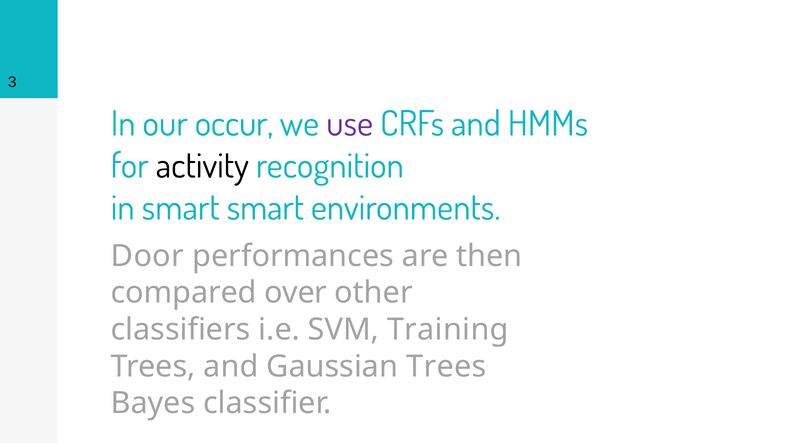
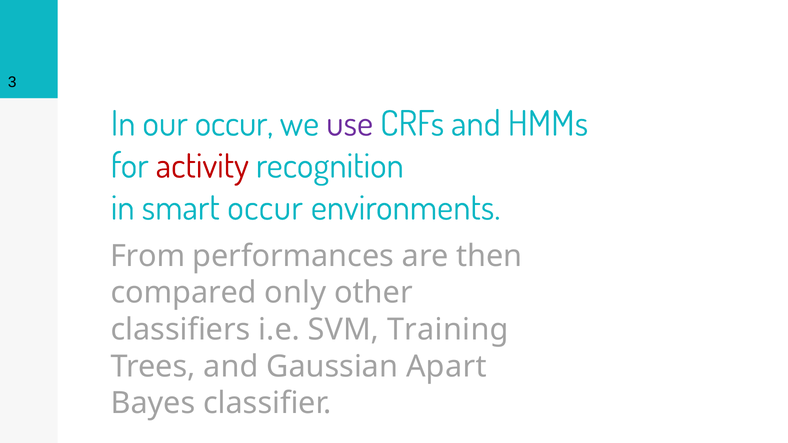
activity colour: black -> red
smart smart: smart -> occur
Door: Door -> From
over: over -> only
Gaussian Trees: Trees -> Apart
